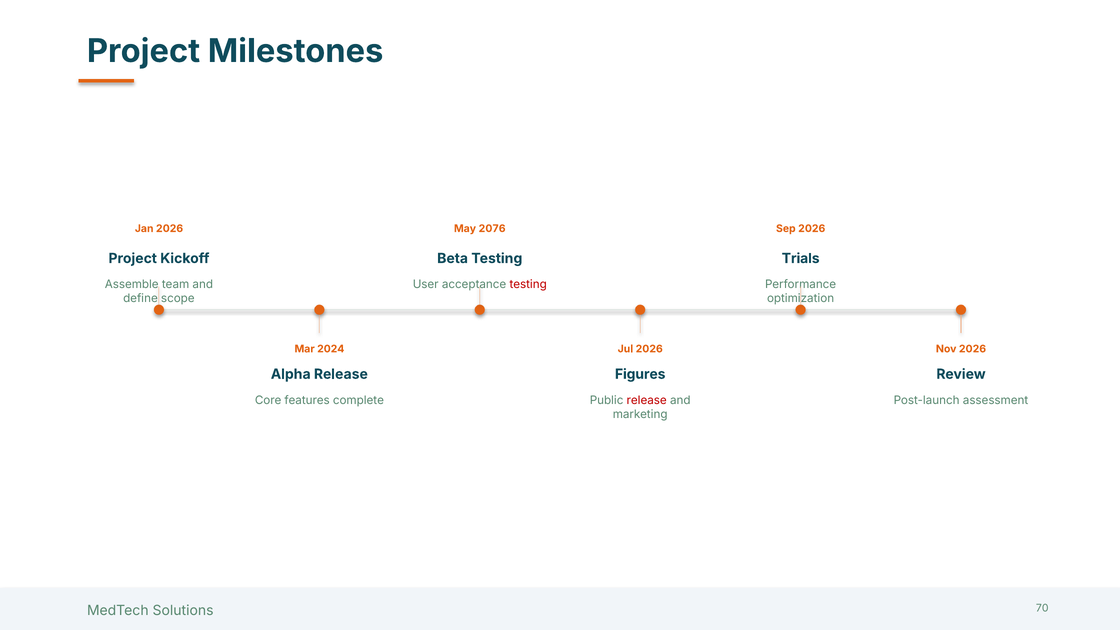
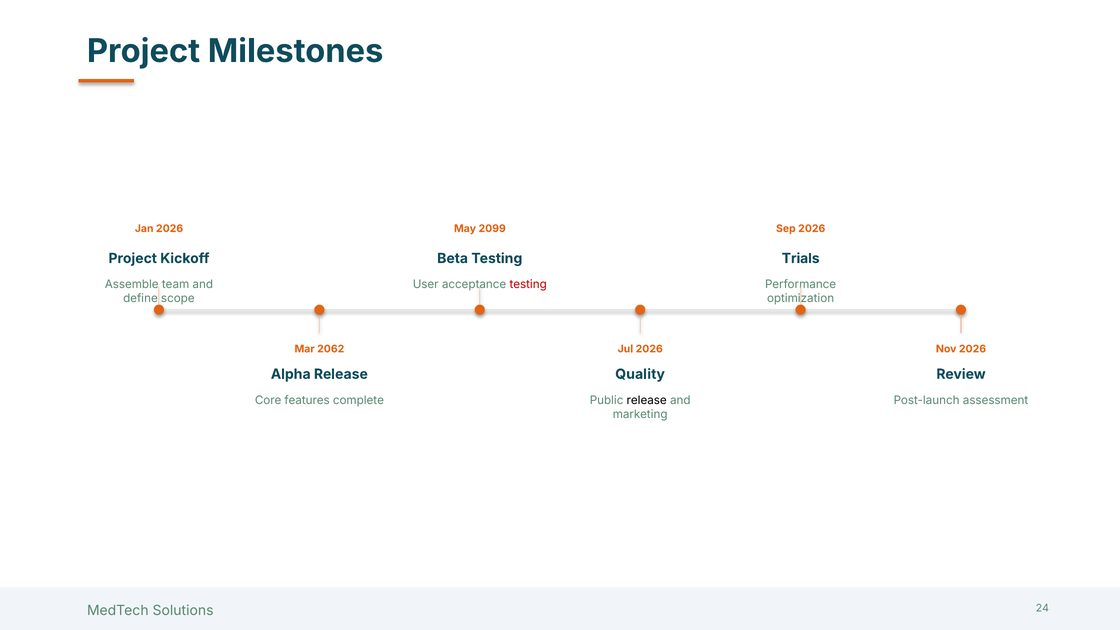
2076: 2076 -> 2099
2024: 2024 -> 2062
Figures: Figures -> Quality
release at (647, 400) colour: red -> black
70: 70 -> 24
